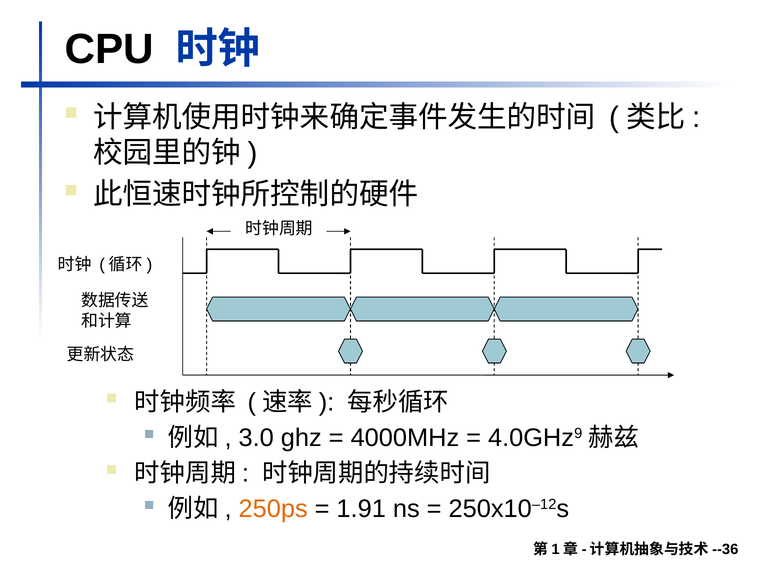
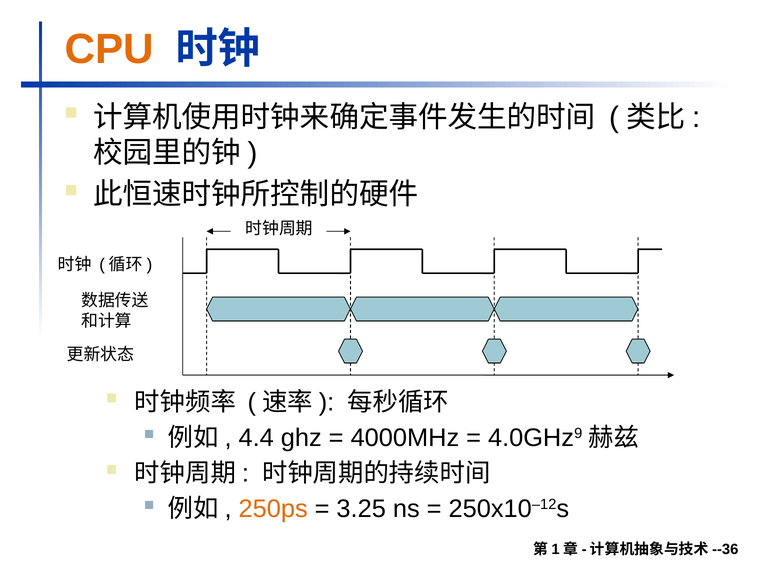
CPU colour: black -> orange
3.0: 3.0 -> 4.4
1.91: 1.91 -> 3.25
